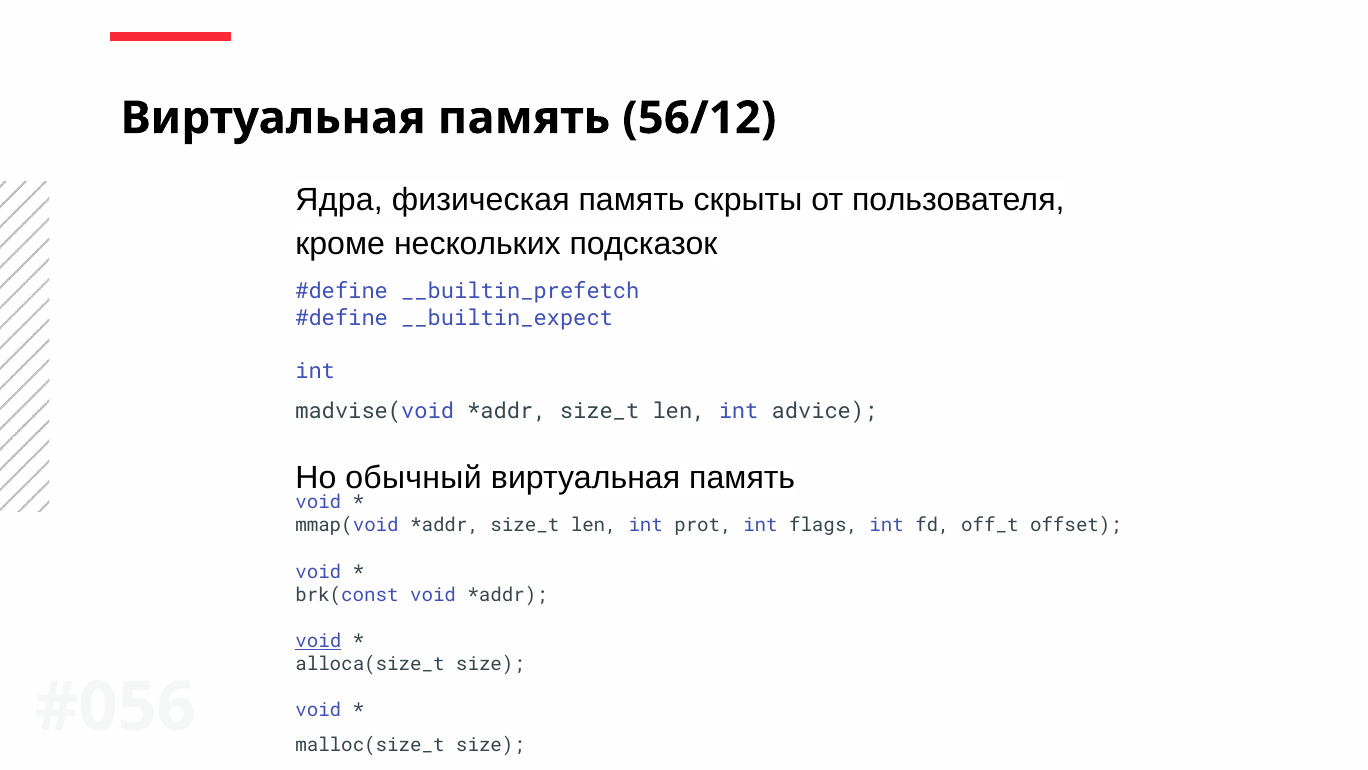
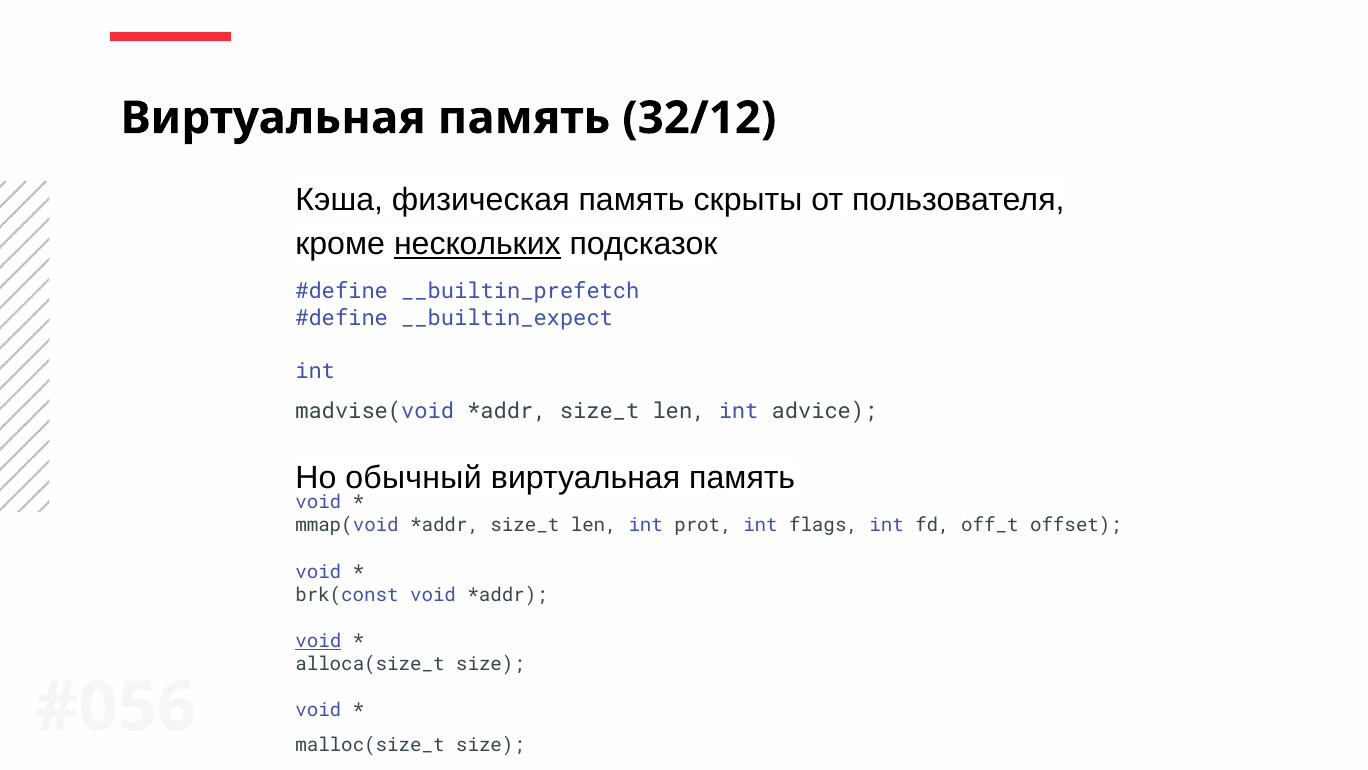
56/12: 56/12 -> 32/12
Ядра: Ядра -> Кэша
нескольких underline: none -> present
